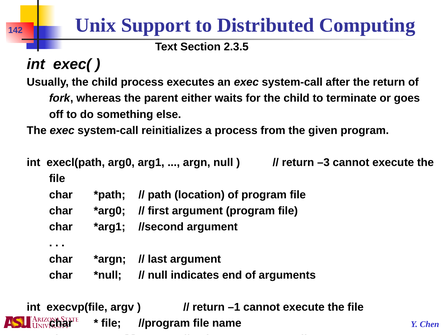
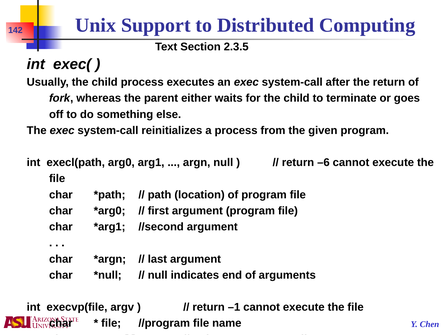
–3: –3 -> –6
